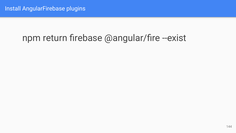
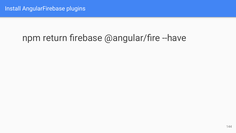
--exist: --exist -> --have
